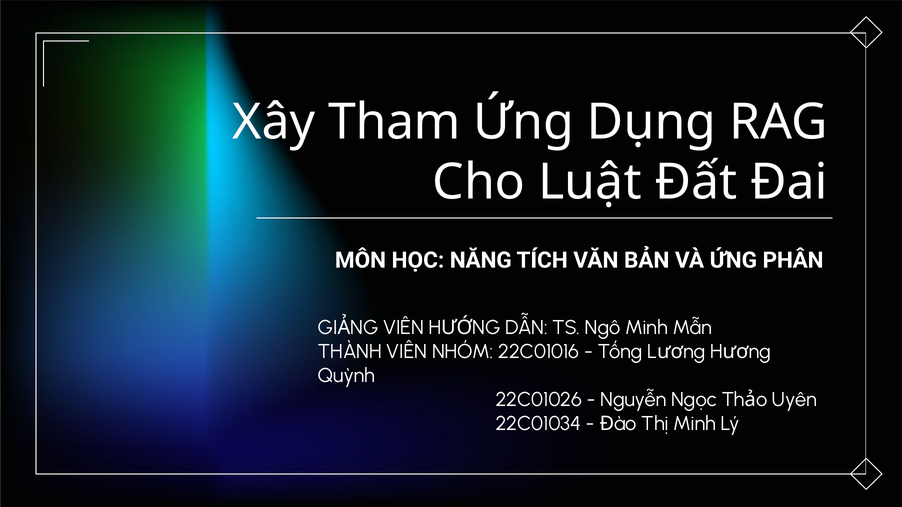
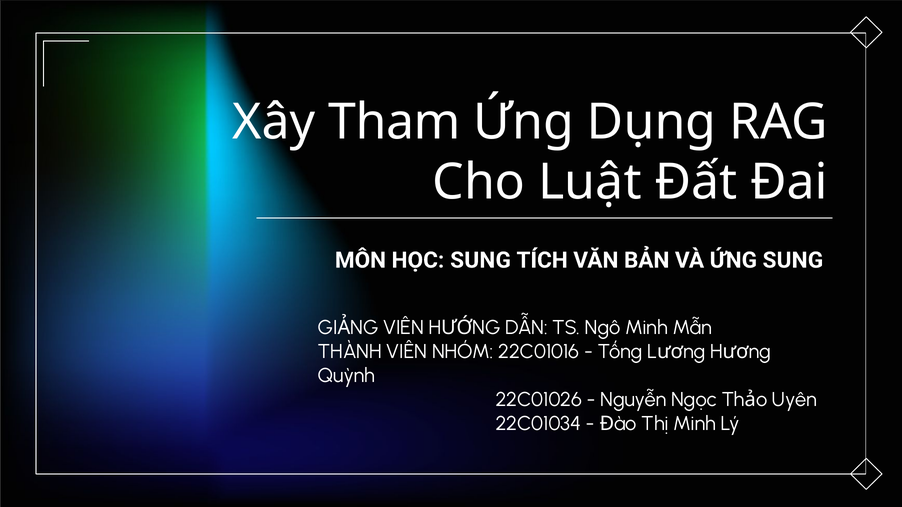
HỌC NĂNG: NĂNG -> SUNG
ỨNG PHÂN: PHÂN -> SUNG
